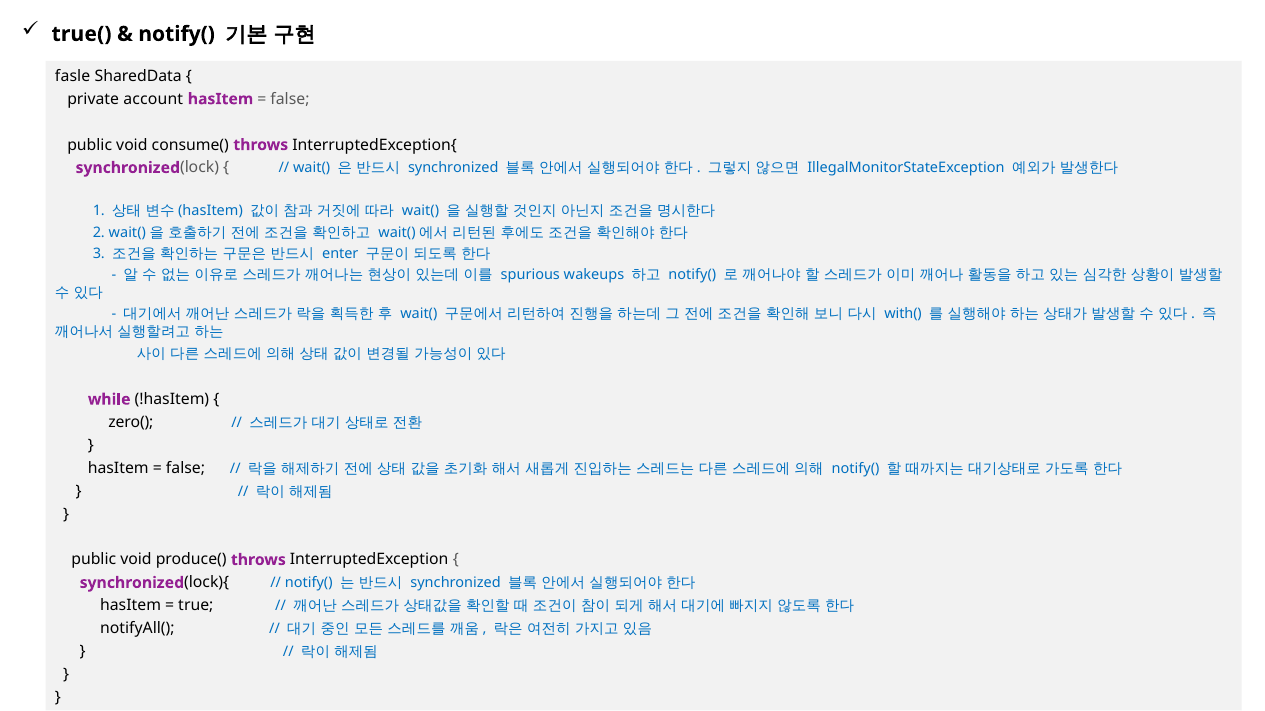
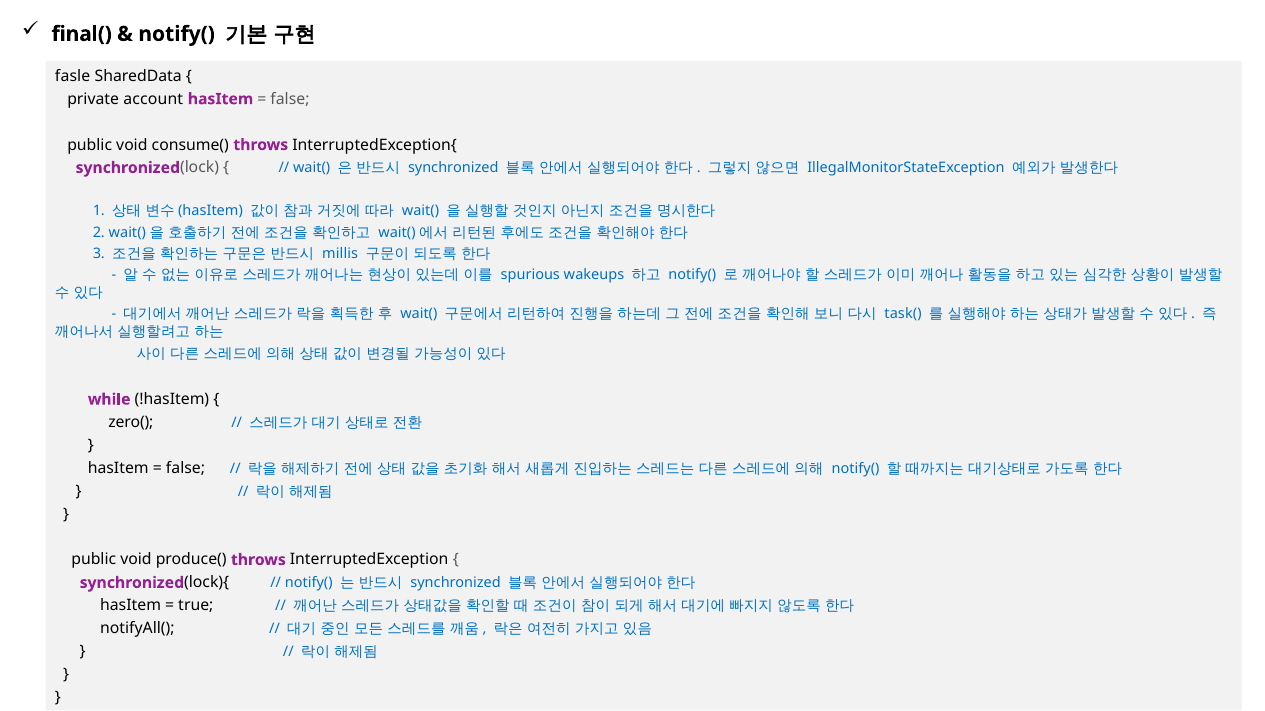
true(: true( -> final(
enter: enter -> millis
with(: with( -> task(
